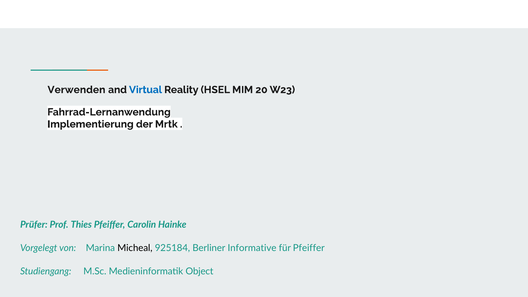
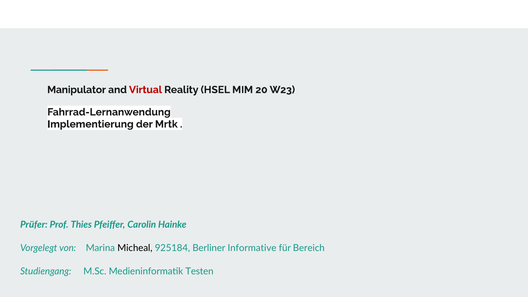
Verwenden: Verwenden -> Manipulator
Virtual colour: blue -> red
für Pfeiffer: Pfeiffer -> Bereich
Object: Object -> Testen
